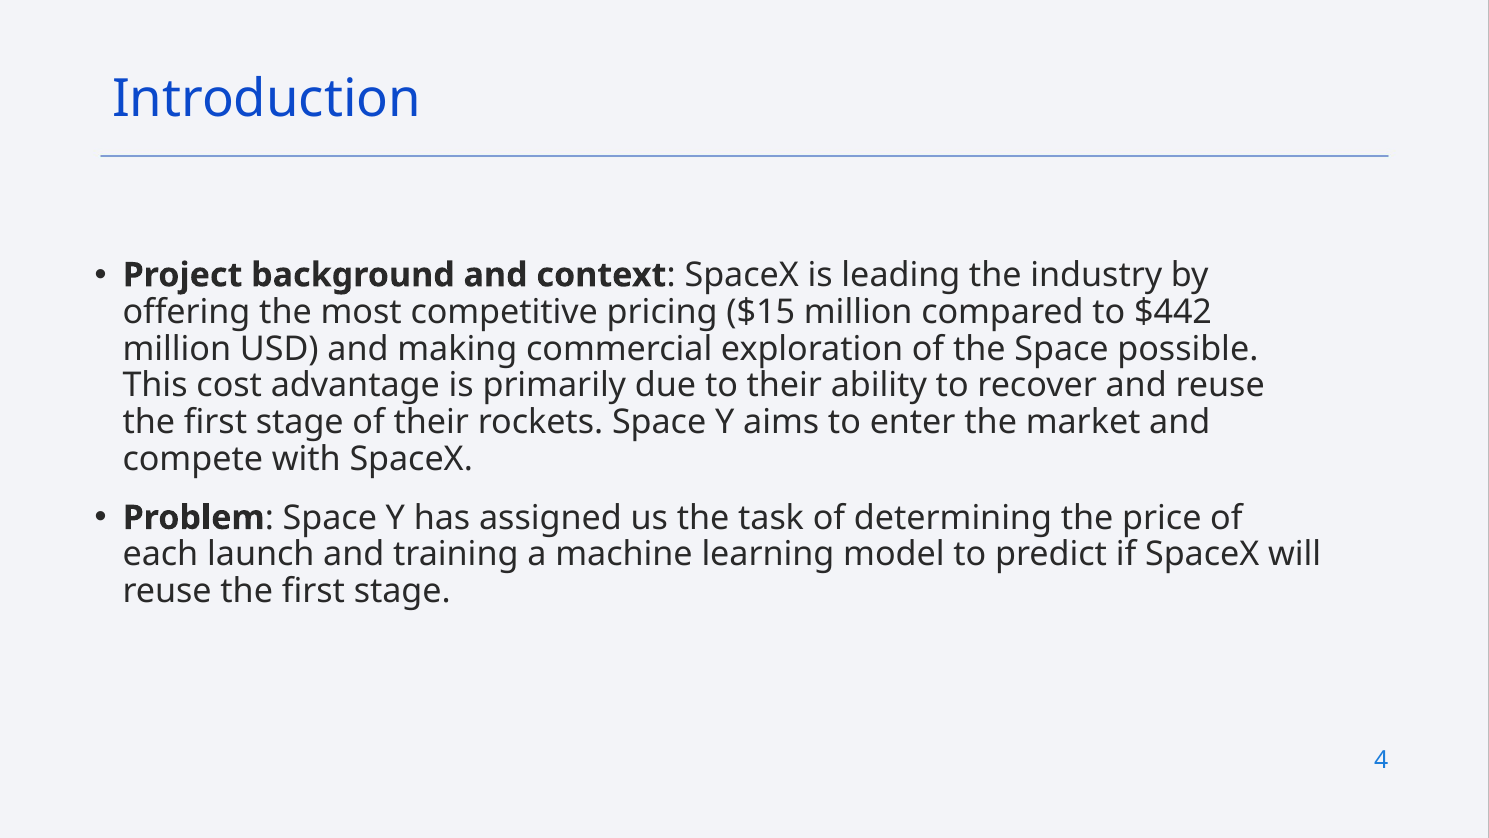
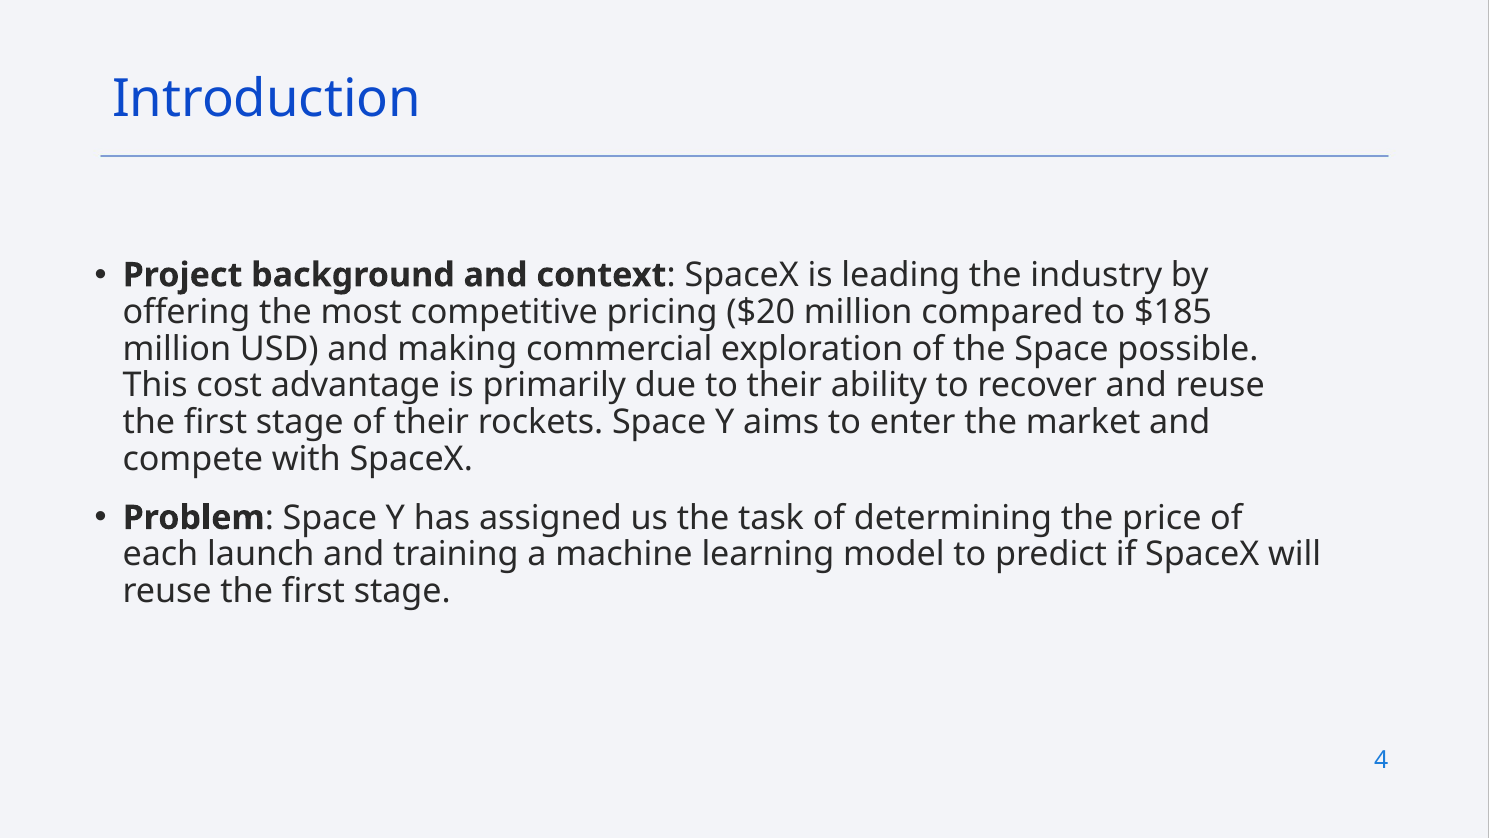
$15: $15 -> $20
$442: $442 -> $185
